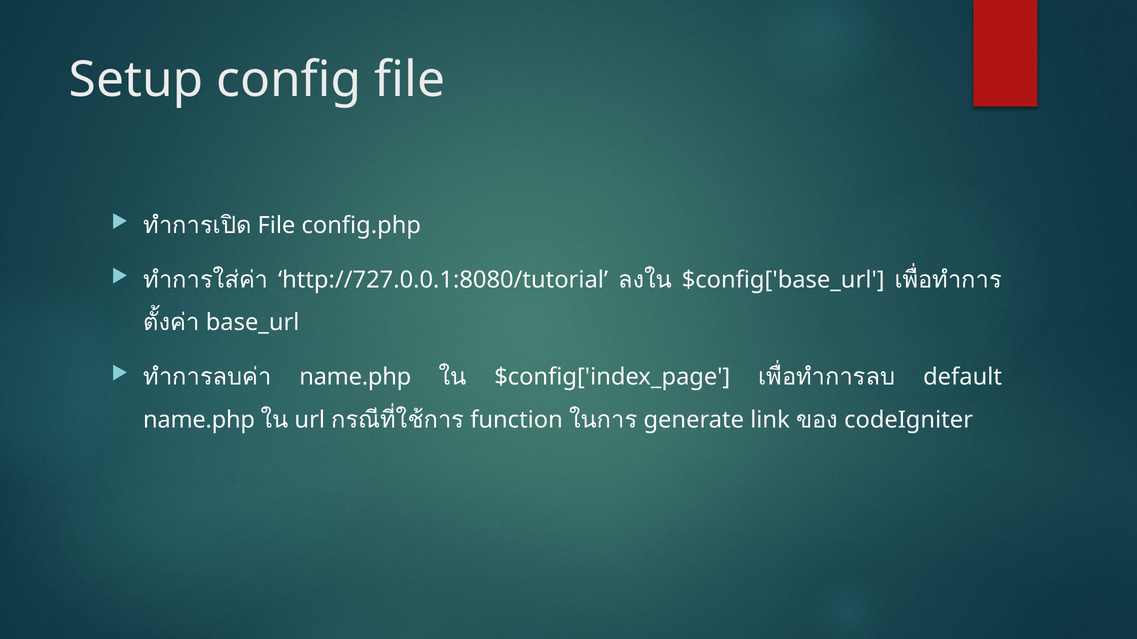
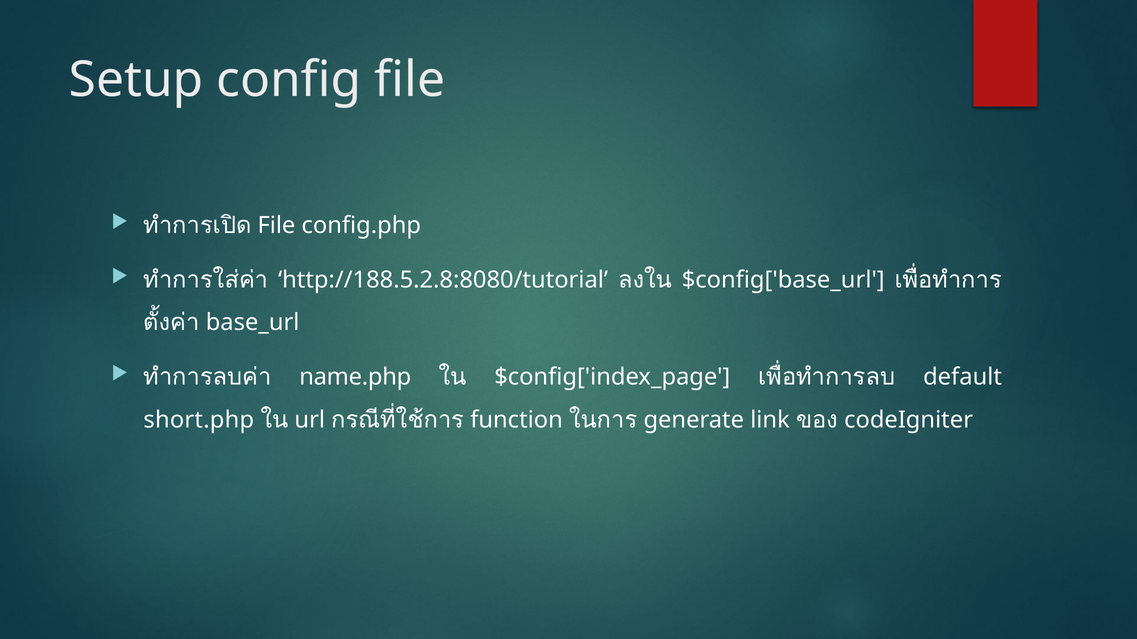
http://727.0.0.1:8080/tutorial: http://727.0.0.1:8080/tutorial -> http://188.5.2.8:8080/tutorial
name.php at (199, 420): name.php -> short.php
